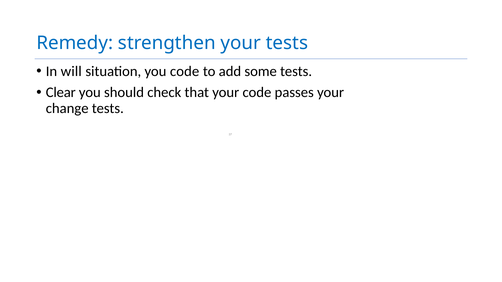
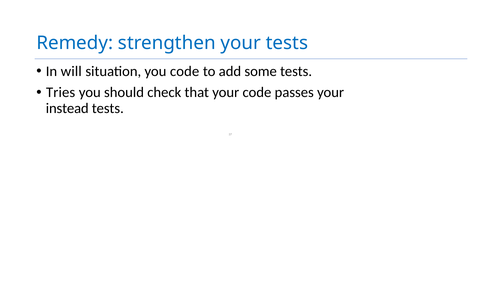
Clear: Clear -> Tries
change: change -> instead
